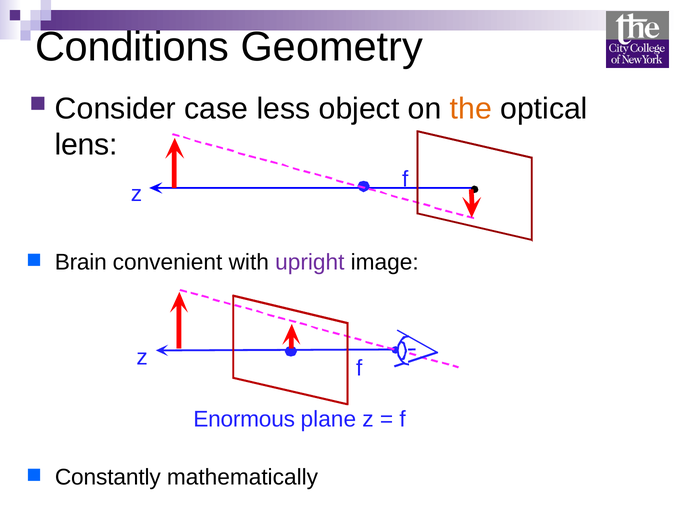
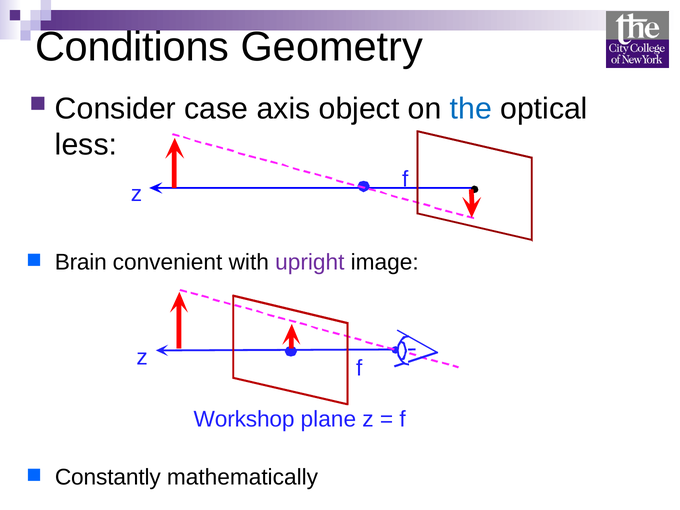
less: less -> axis
the colour: orange -> blue
lens: lens -> less
Enormous: Enormous -> Workshop
